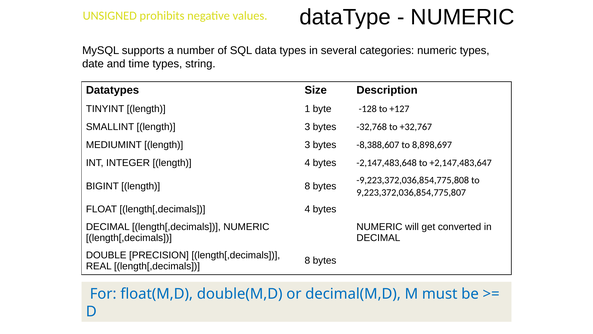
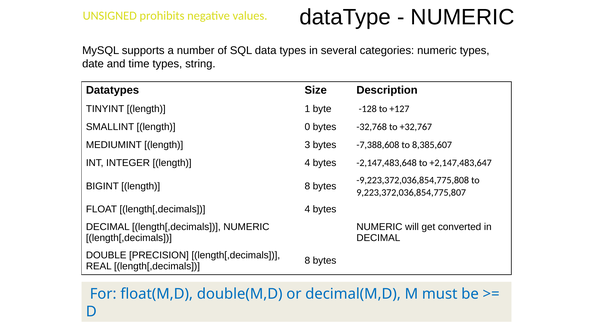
SMALLINT length 3: 3 -> 0
-8,388,607: -8,388,607 -> -7,388,608
8,898,697: 8,898,697 -> 8,385,607
